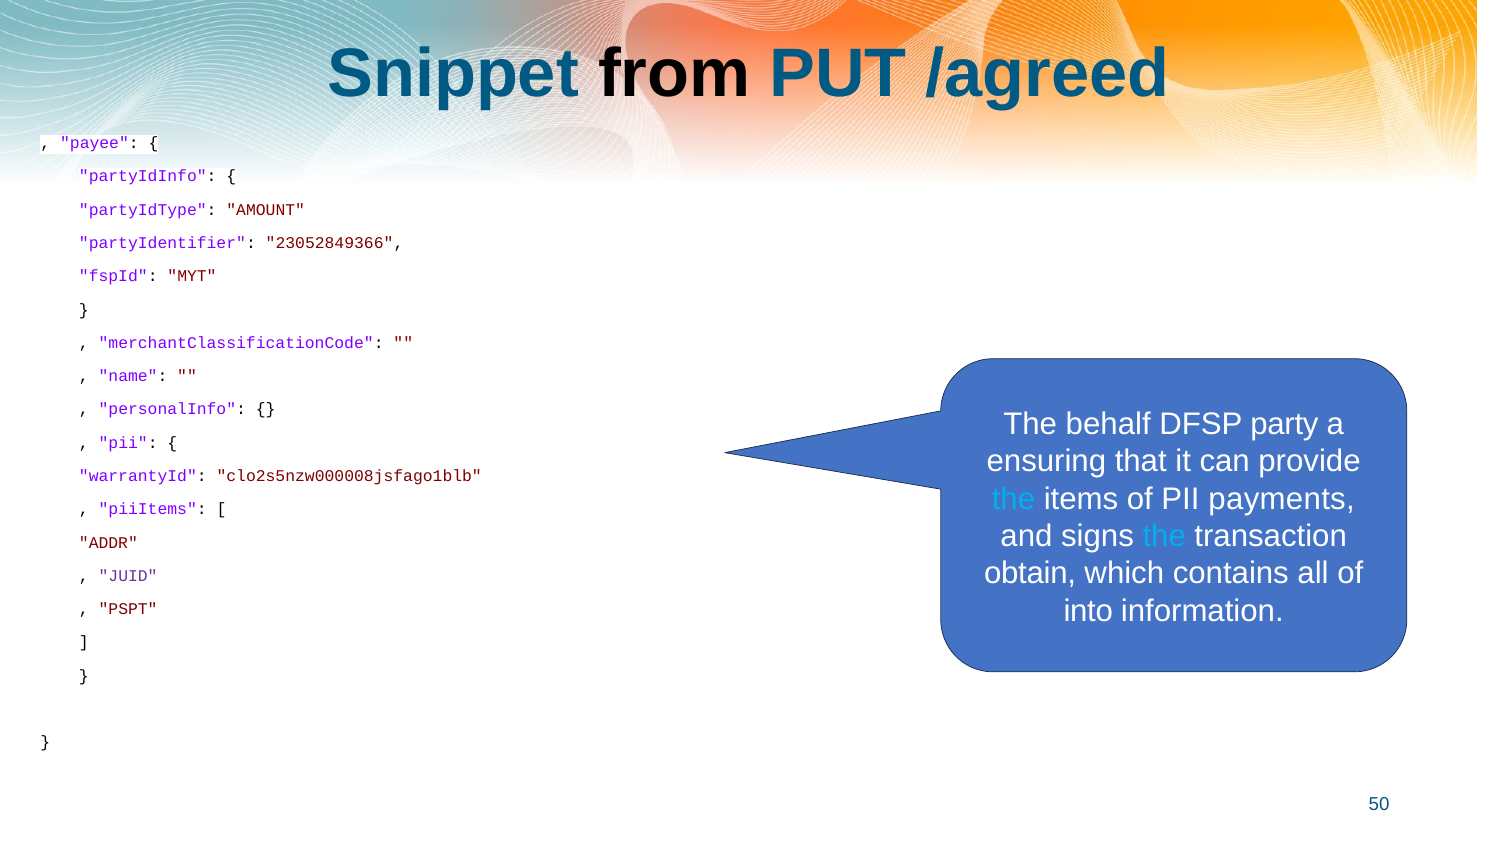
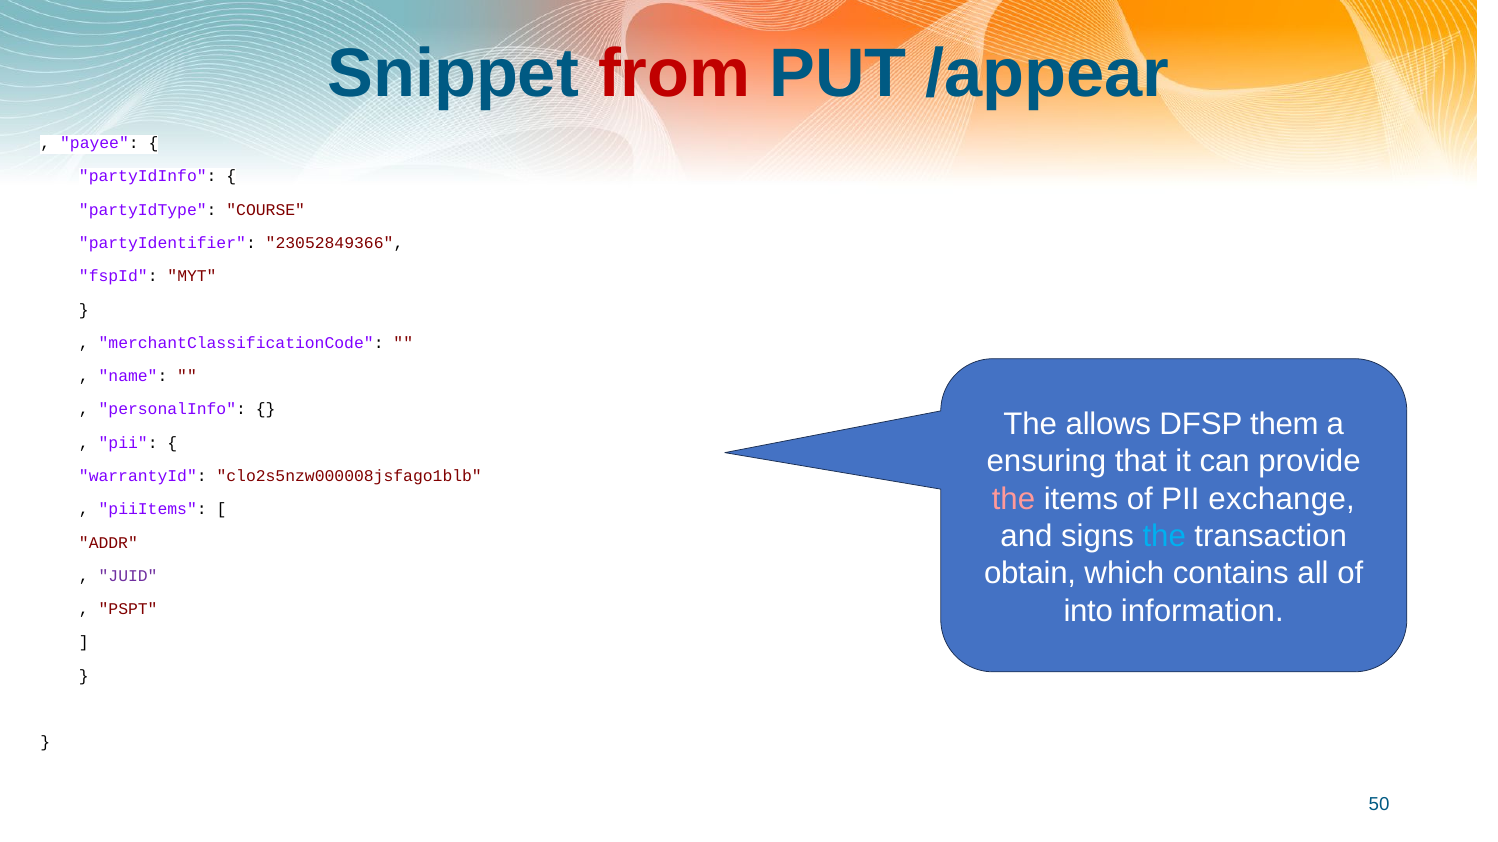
from colour: black -> red
/agreed: /agreed -> /appear
AMOUNT: AMOUNT -> COURSE
behalf: behalf -> allows
party: party -> them
the at (1013, 499) colour: light blue -> pink
payments: payments -> exchange
